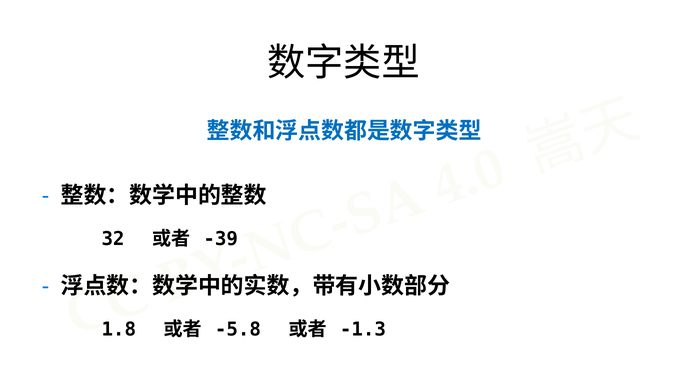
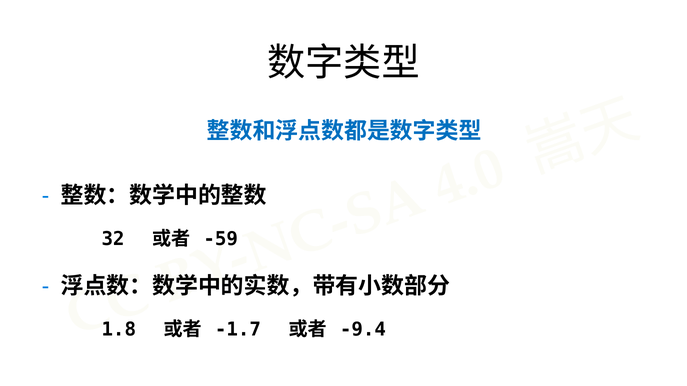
-39: -39 -> -59
-5.8: -5.8 -> -1.7
-1.3: -1.3 -> -9.4
